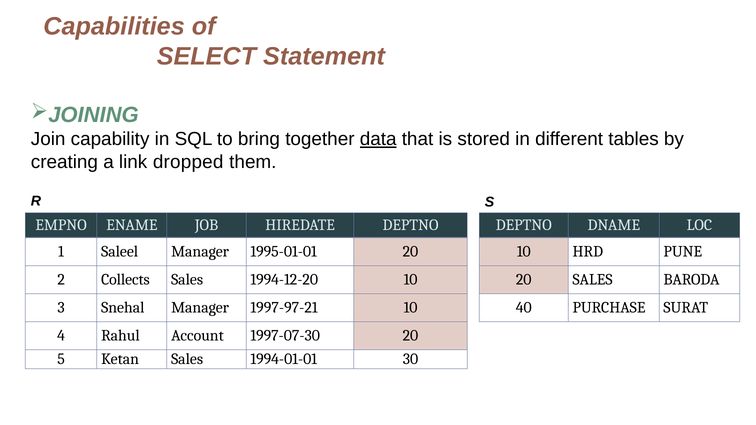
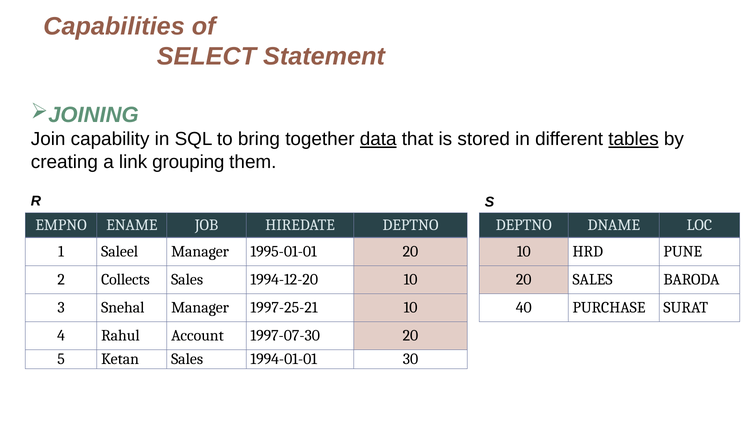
tables underline: none -> present
dropped: dropped -> grouping
1997-97-21: 1997-97-21 -> 1997-25-21
